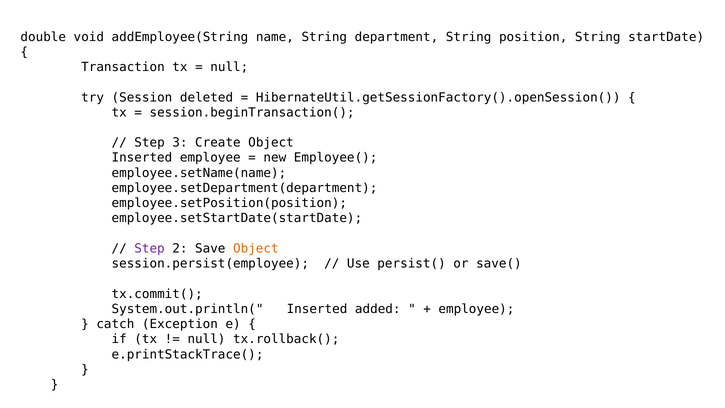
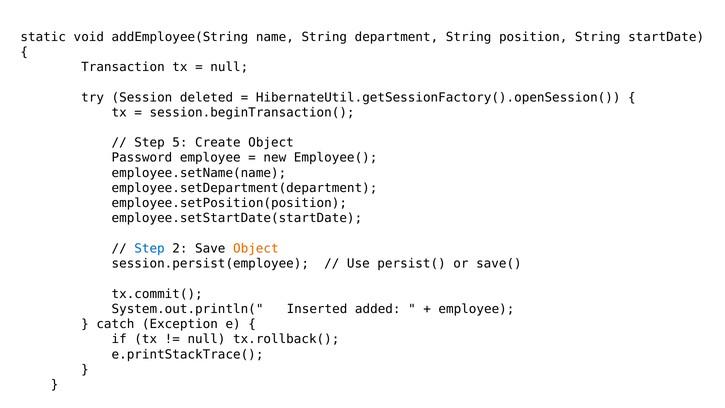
double: double -> static
3: 3 -> 5
Inserted at (142, 158): Inserted -> Password
Step at (150, 248) colour: purple -> blue
